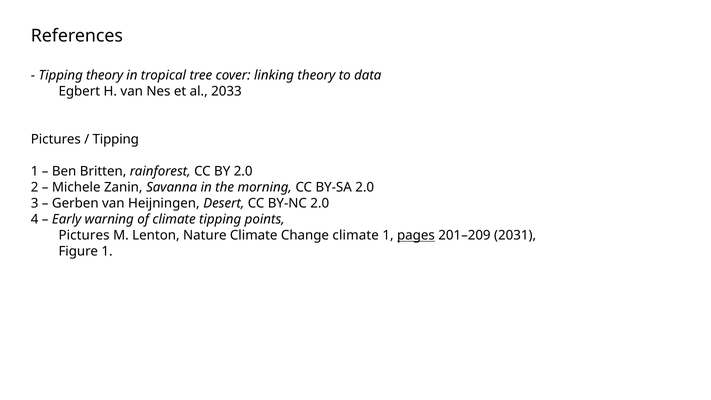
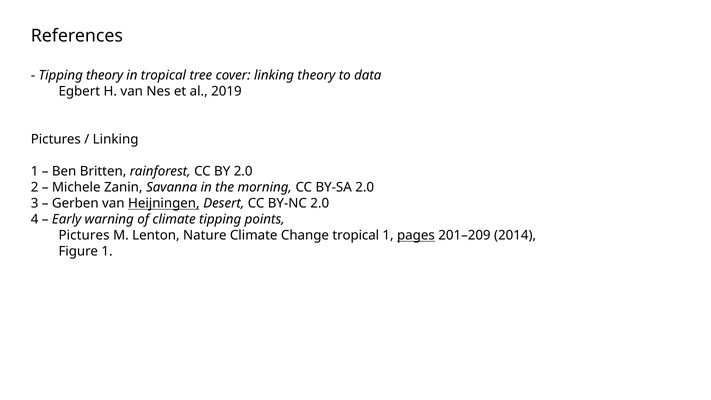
2033: 2033 -> 2019
Tipping at (116, 140): Tipping -> Linking
Heijningen underline: none -> present
Change climate: climate -> tropical
2031: 2031 -> 2014
